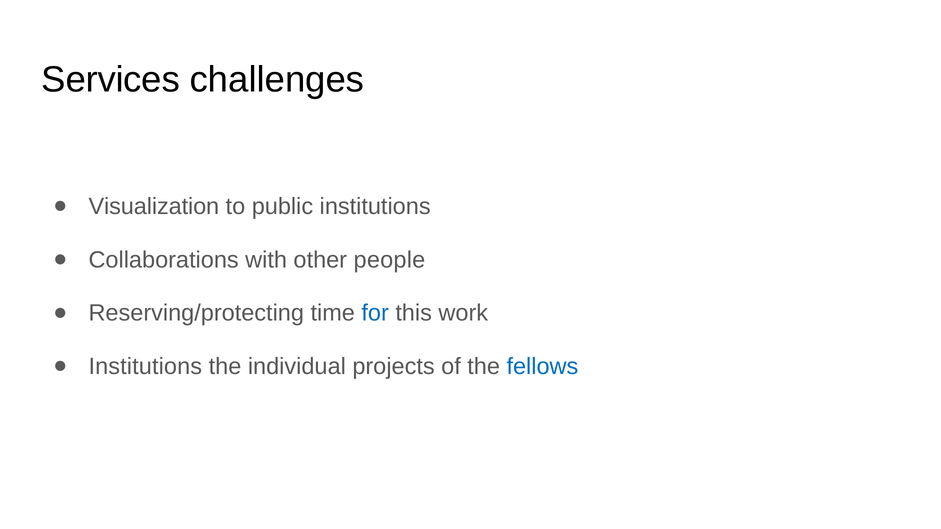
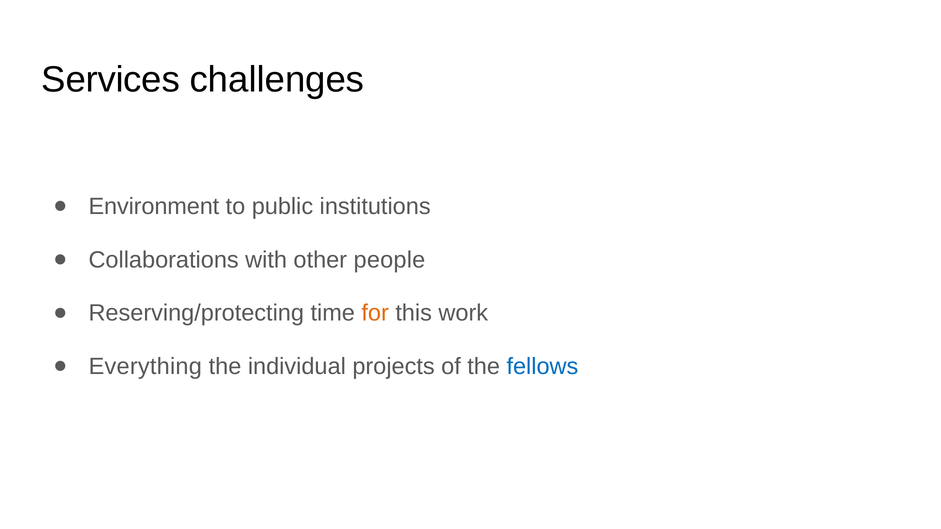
Visualization: Visualization -> Environment
for colour: blue -> orange
Institutions at (145, 367): Institutions -> Everything
